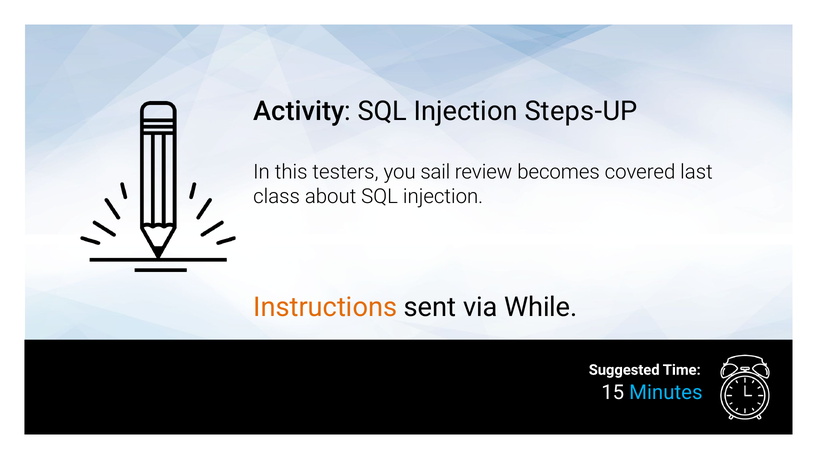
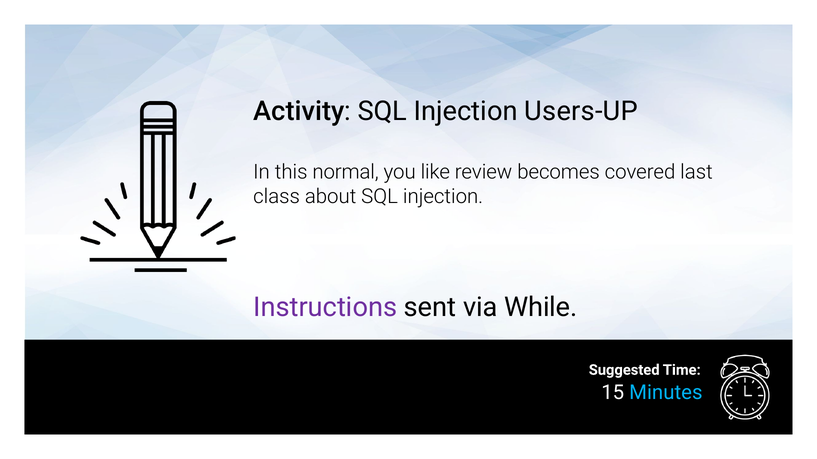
Steps-UP: Steps-UP -> Users-UP
testers: testers -> normal
sail: sail -> like
Instructions colour: orange -> purple
